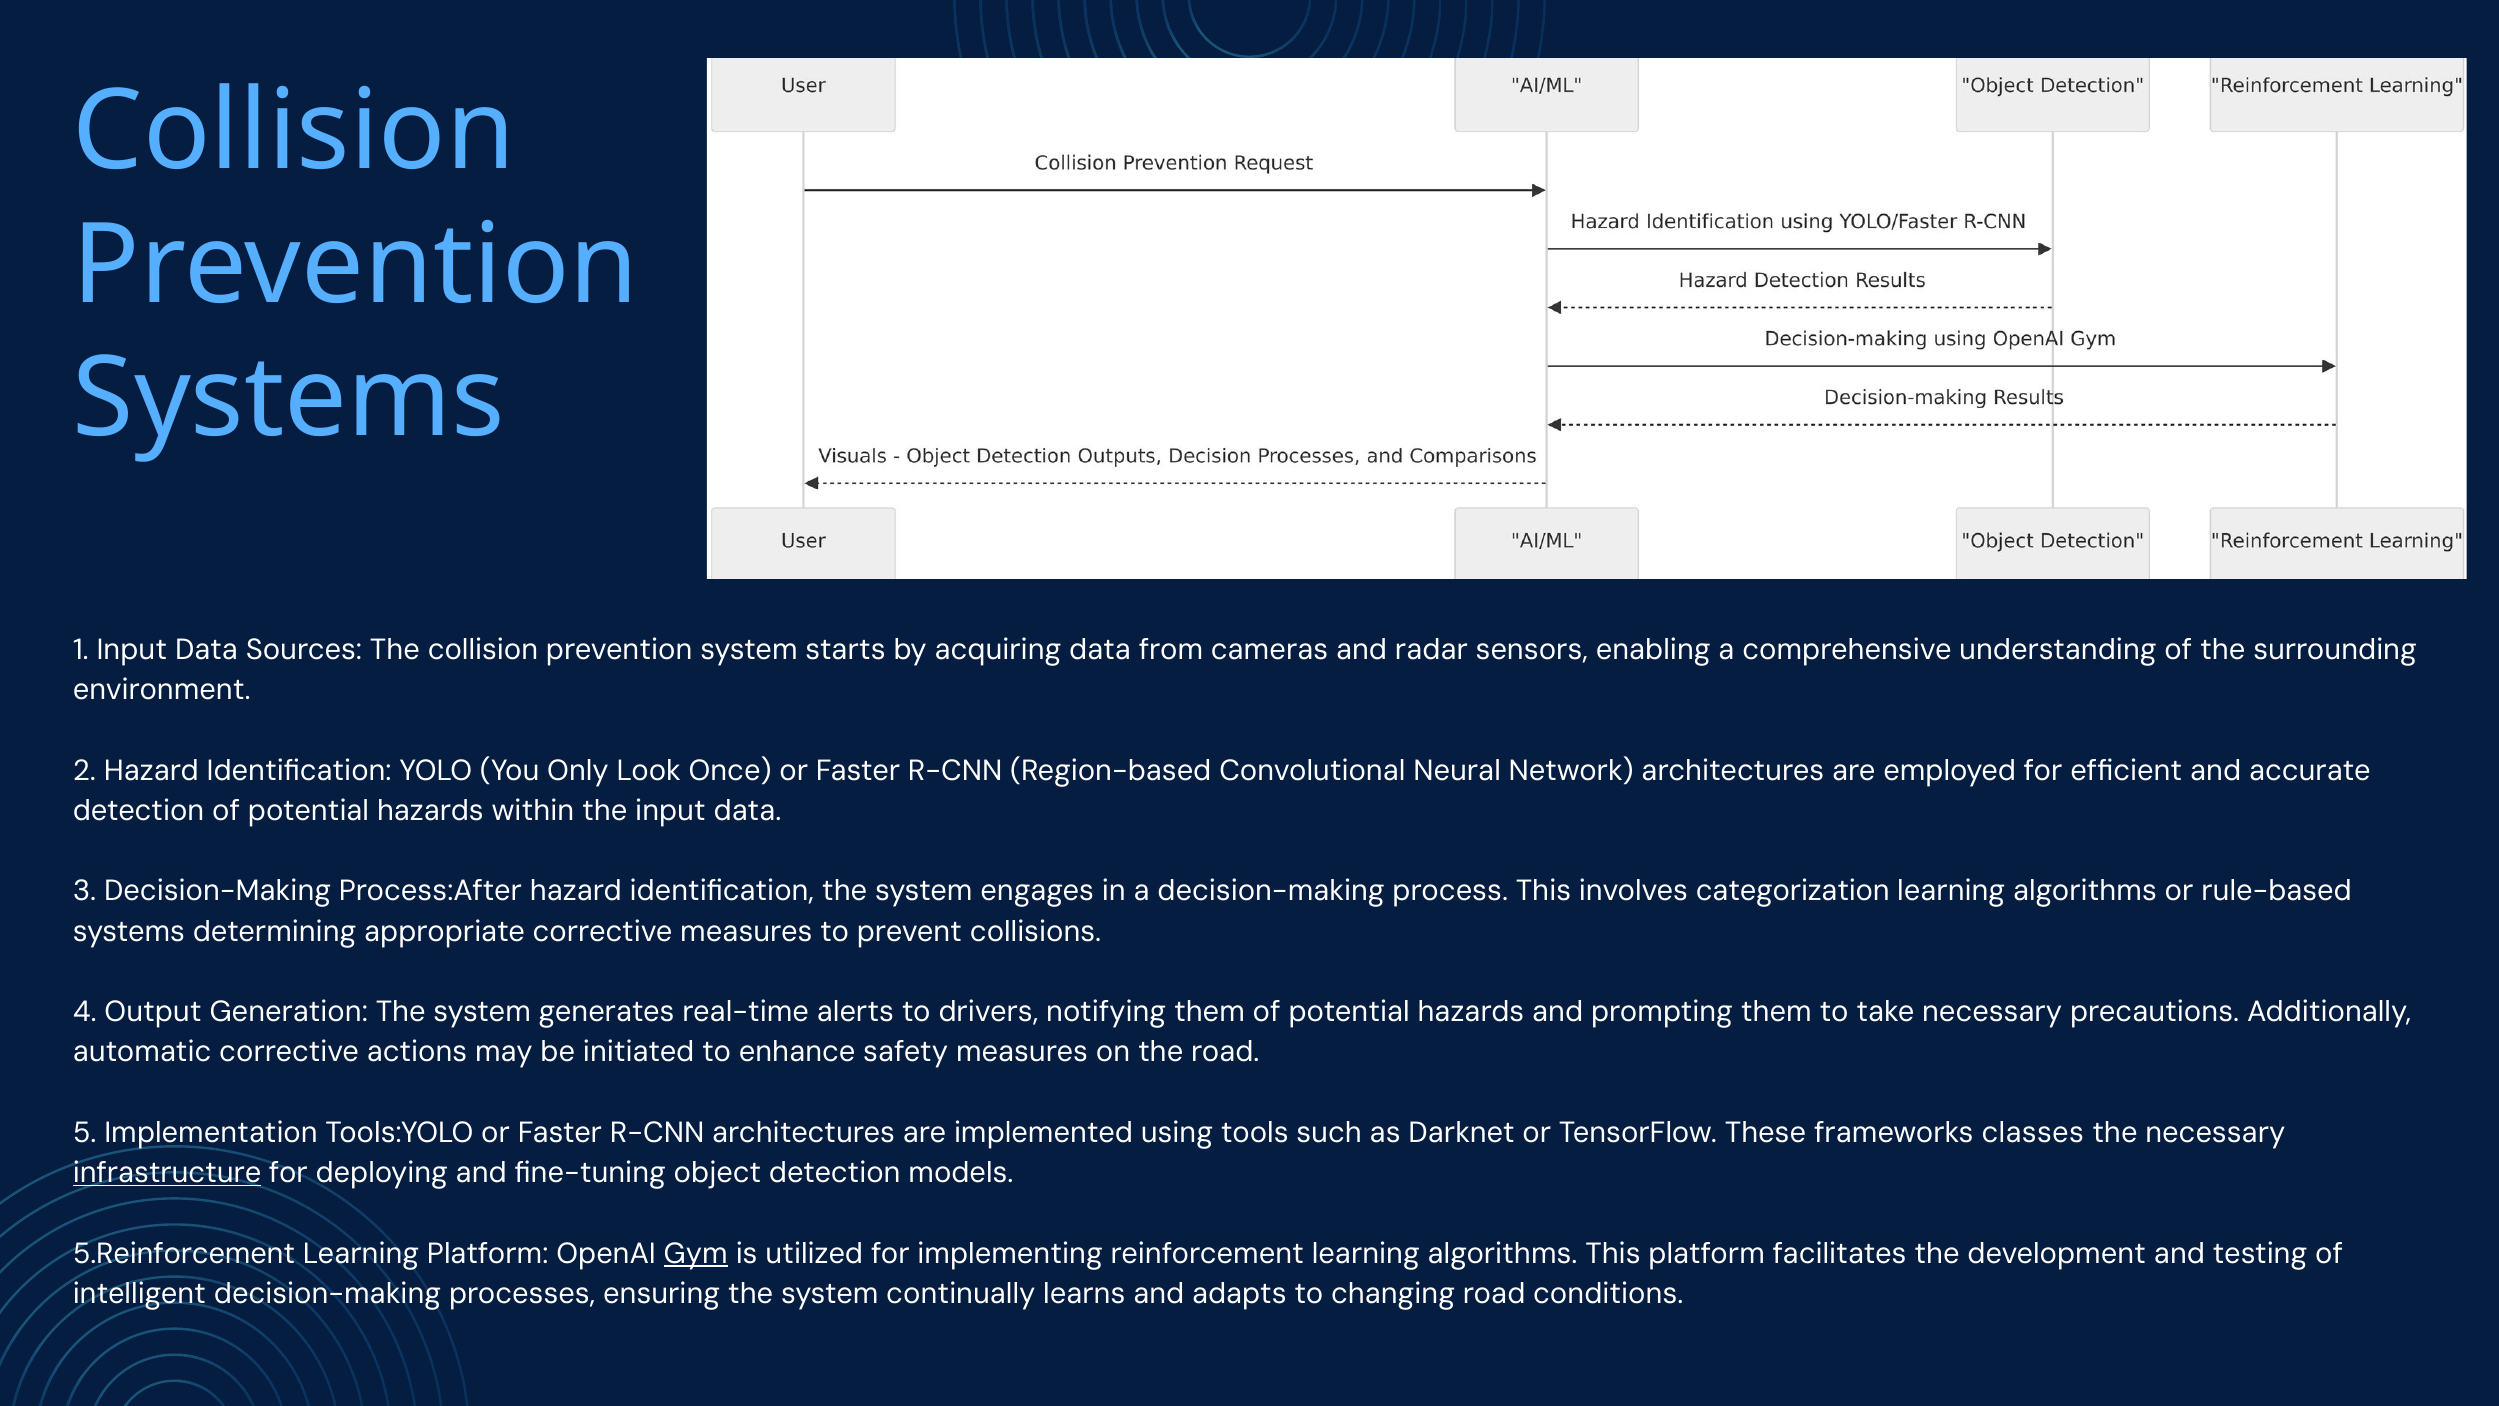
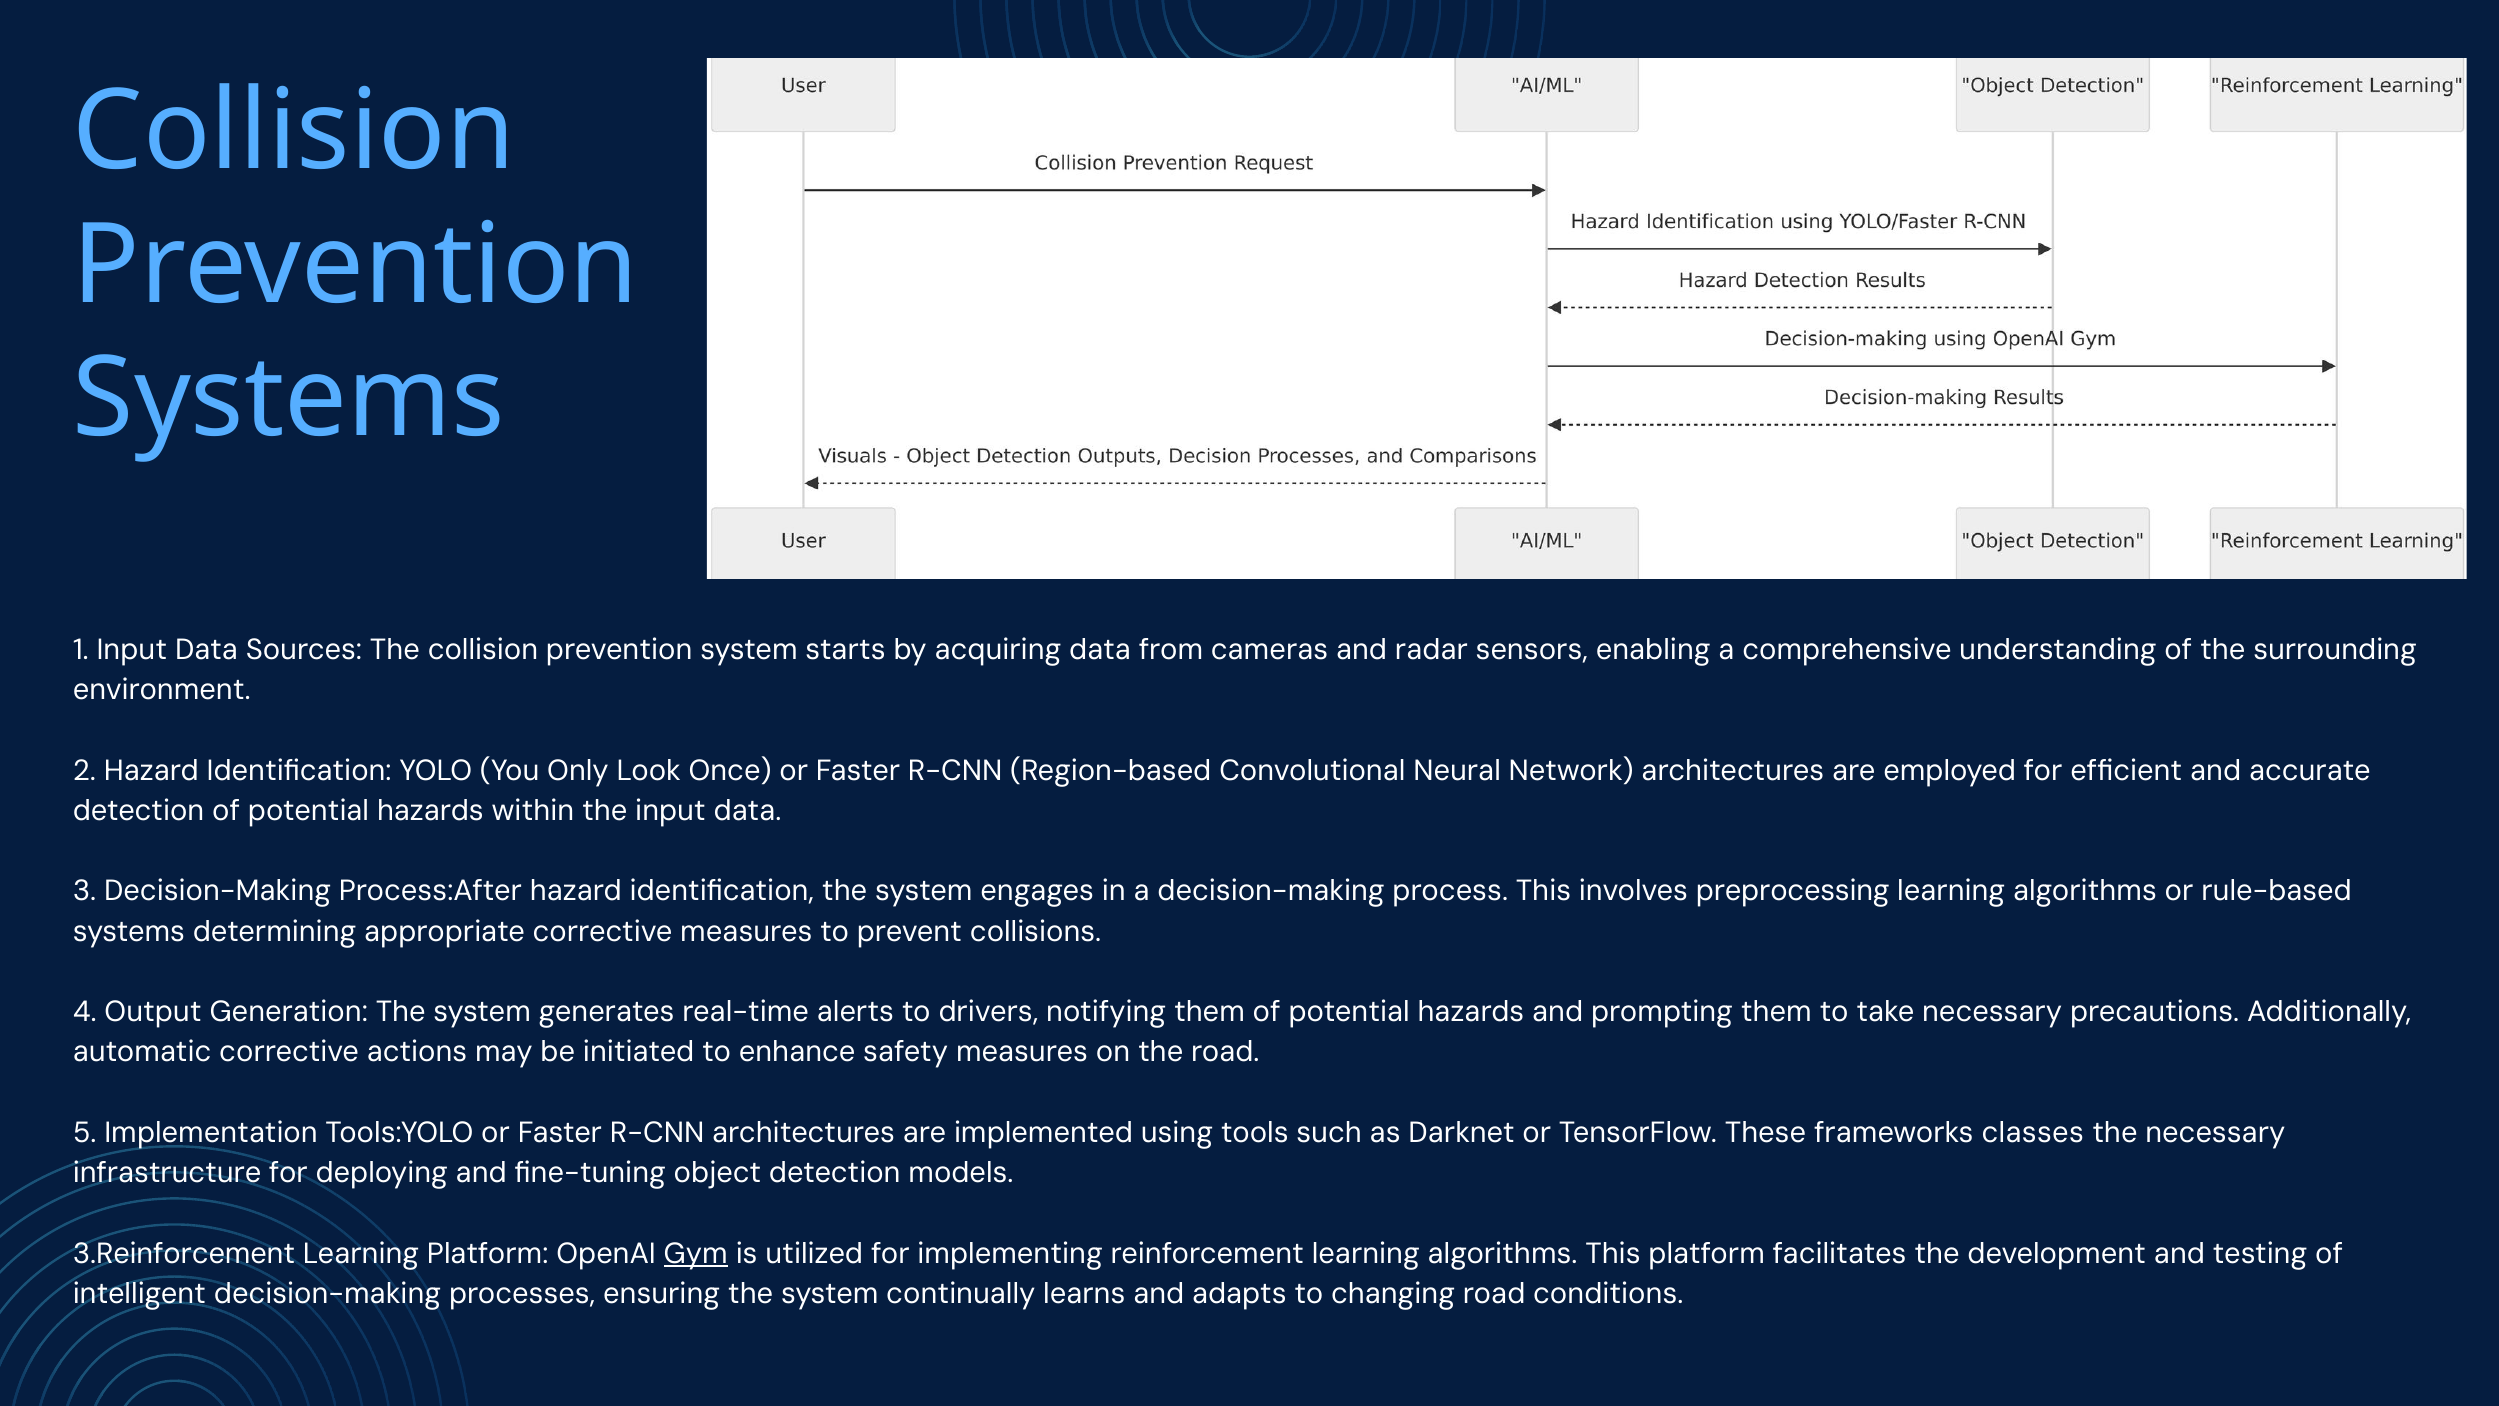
categorization: categorization -> preprocessing
infrastructure underline: present -> none
5.Reinforcement: 5.Reinforcement -> 3.Reinforcement
